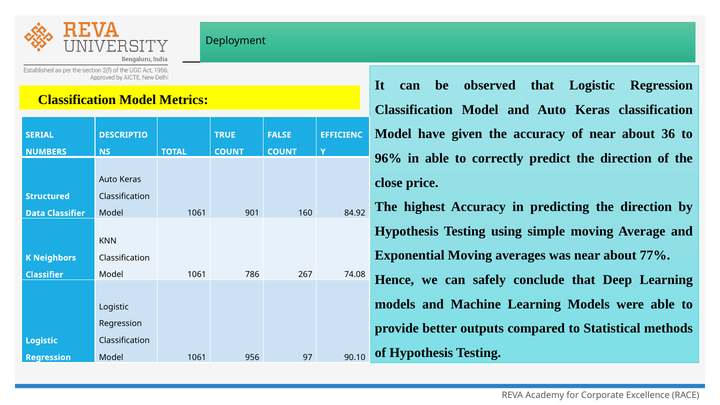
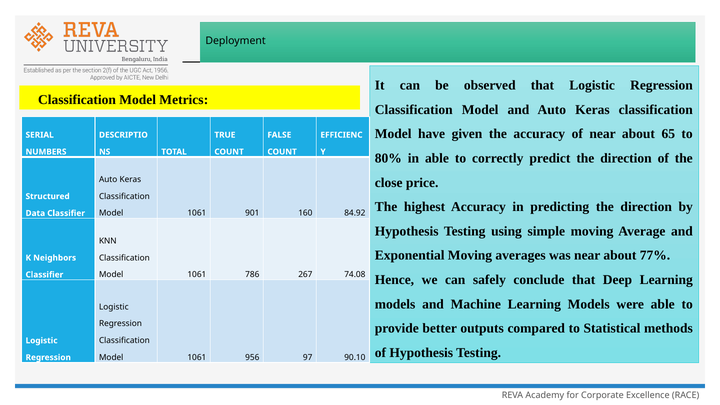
36: 36 -> 65
96%: 96% -> 80%
